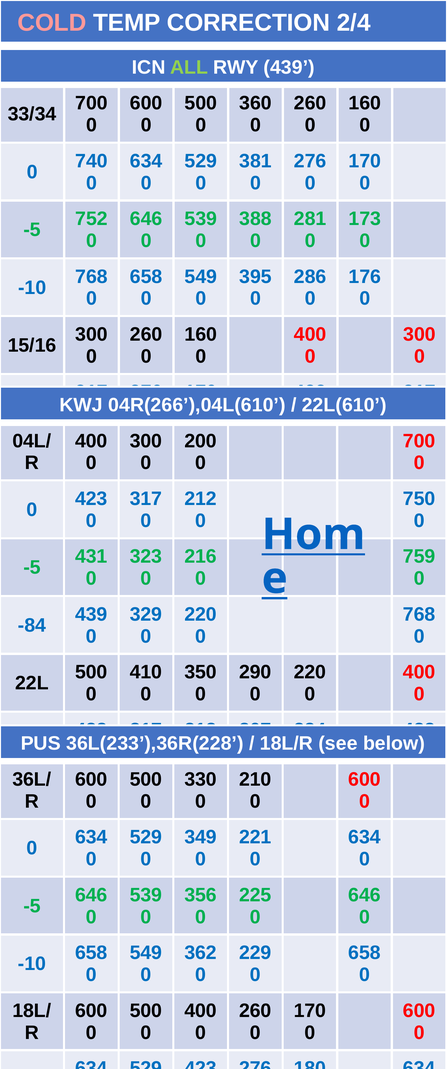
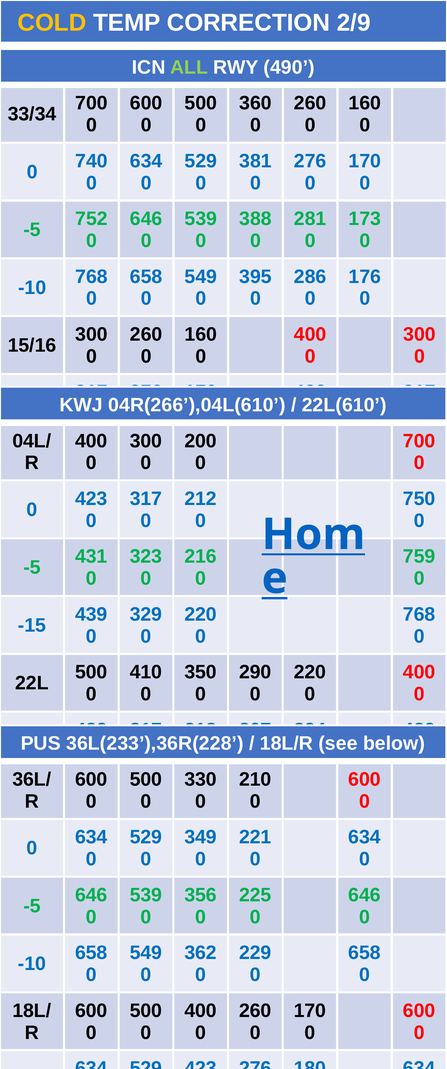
COLD colour: pink -> yellow
2/4: 2/4 -> 2/9
RWY 439: 439 -> 490
-84: -84 -> -15
